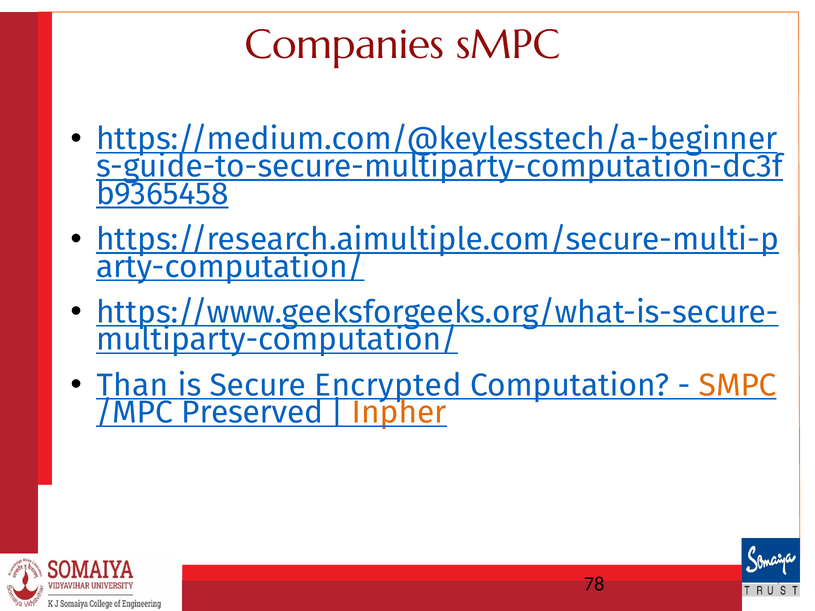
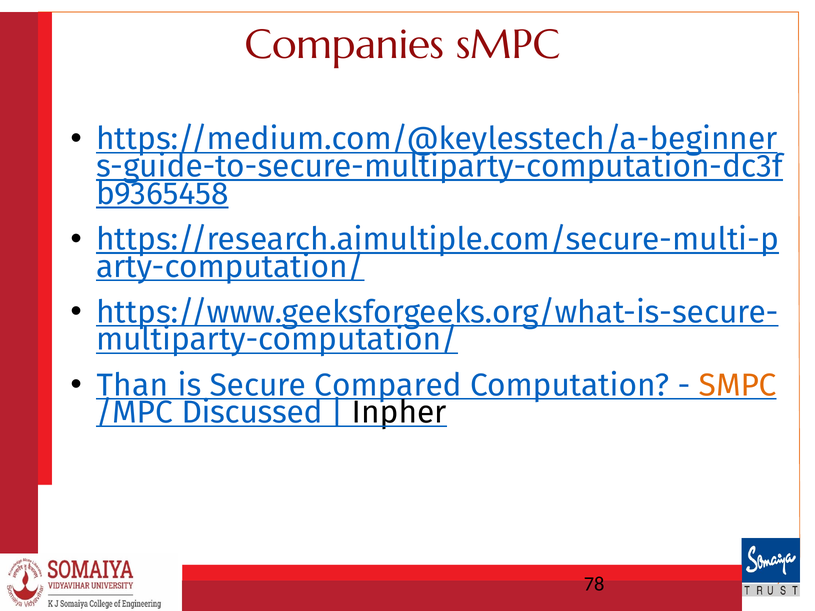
Encrypted: Encrypted -> Compared
Preserved: Preserved -> Discussed
Inpher colour: orange -> black
